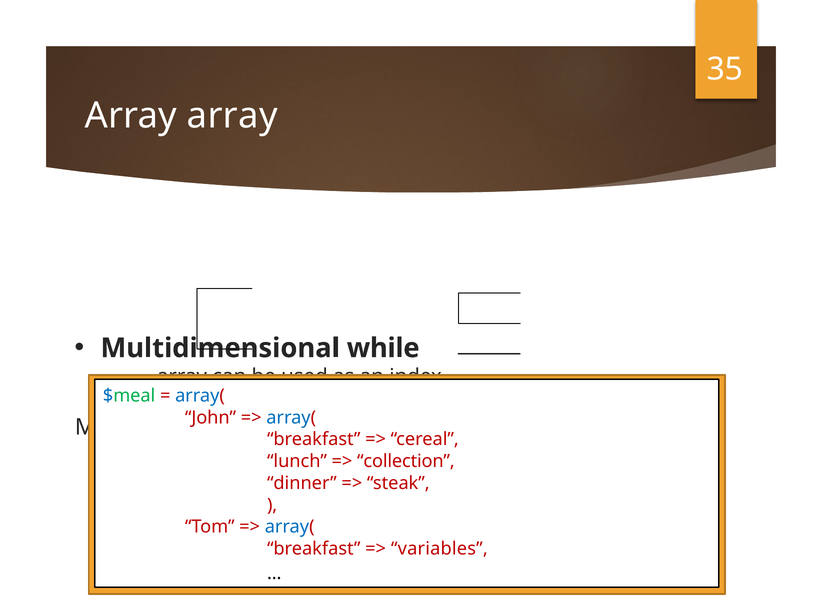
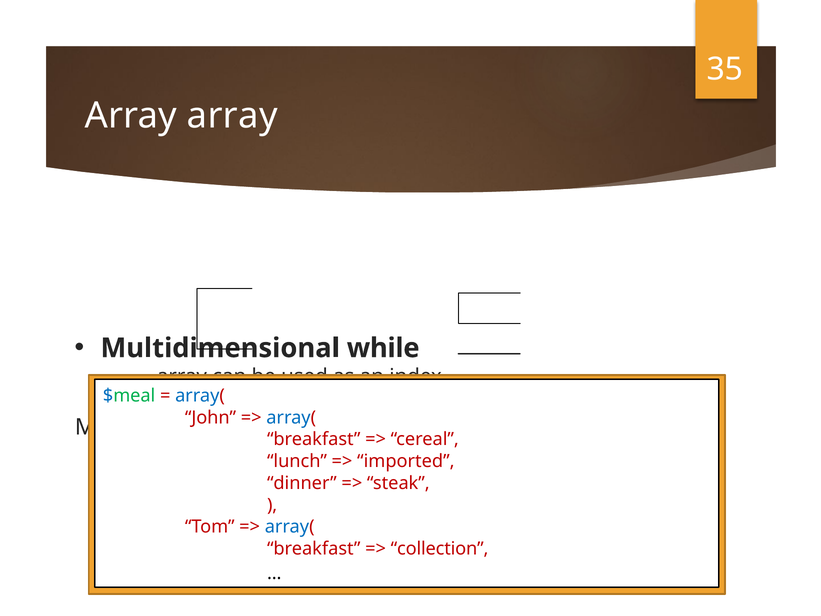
collection: collection -> imported
variables: variables -> collection
